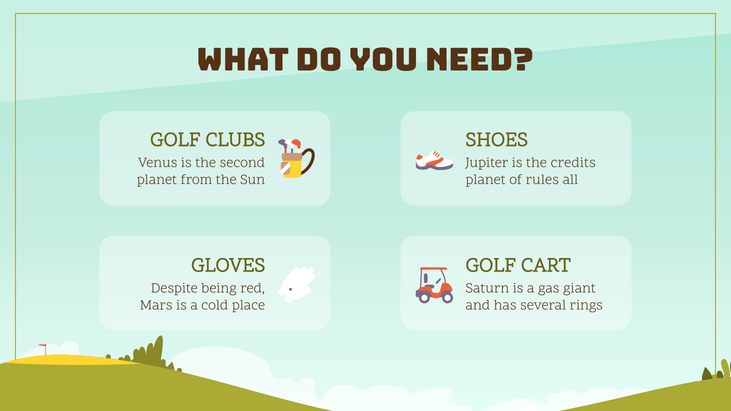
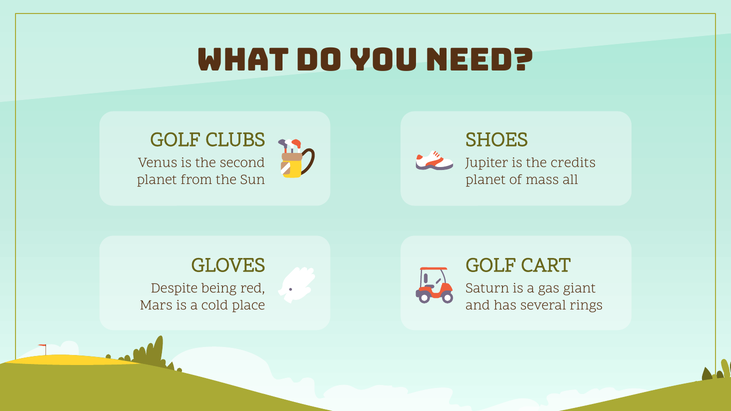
rules: rules -> mass
